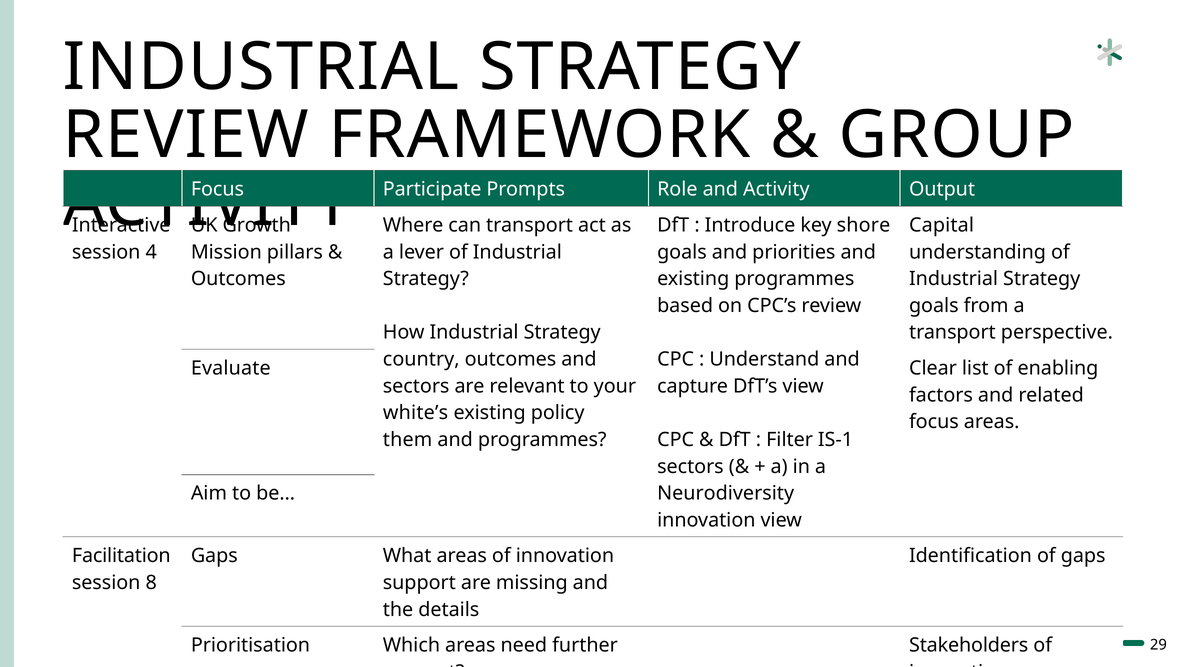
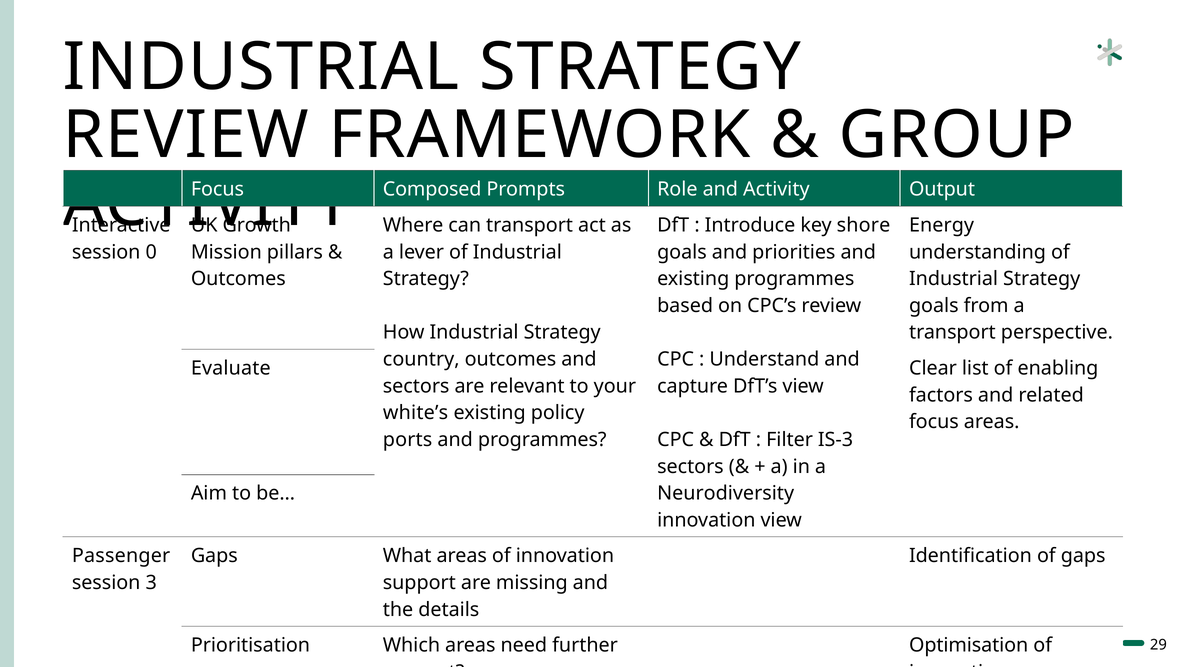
Participate: Participate -> Composed
Capital: Capital -> Energy
4: 4 -> 0
them: them -> ports
IS-1: IS-1 -> IS-3
Facilitation: Facilitation -> Passenger
8: 8 -> 3
Stakeholders: Stakeholders -> Optimisation
